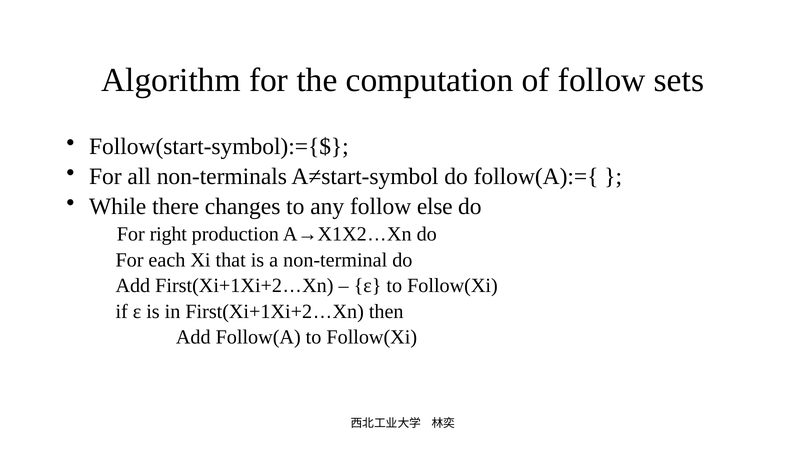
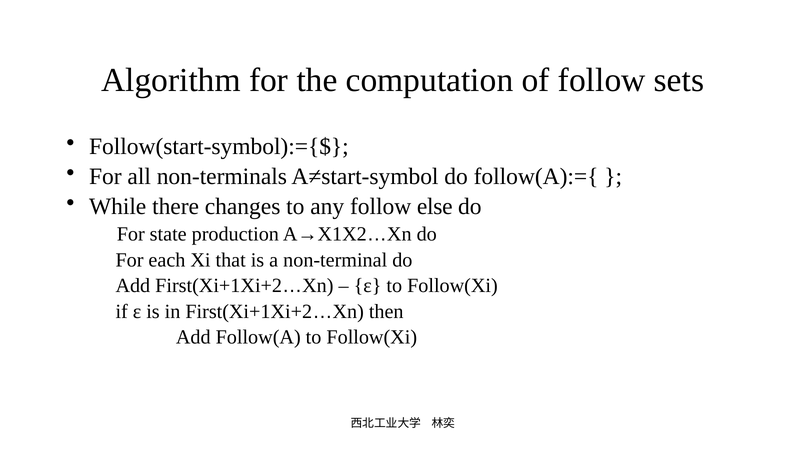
right: right -> state
